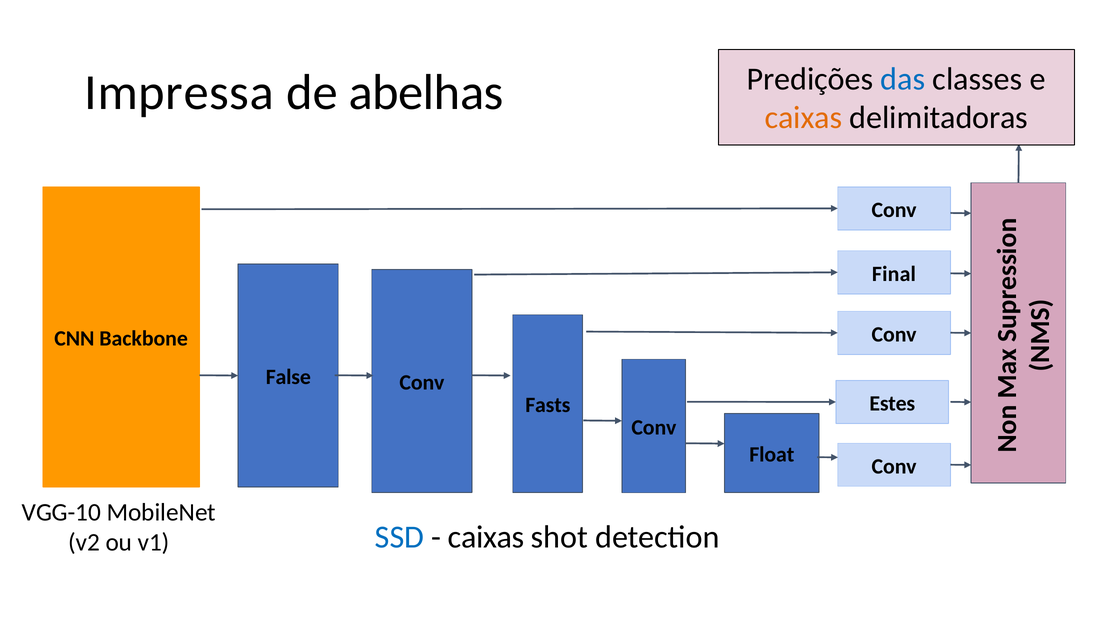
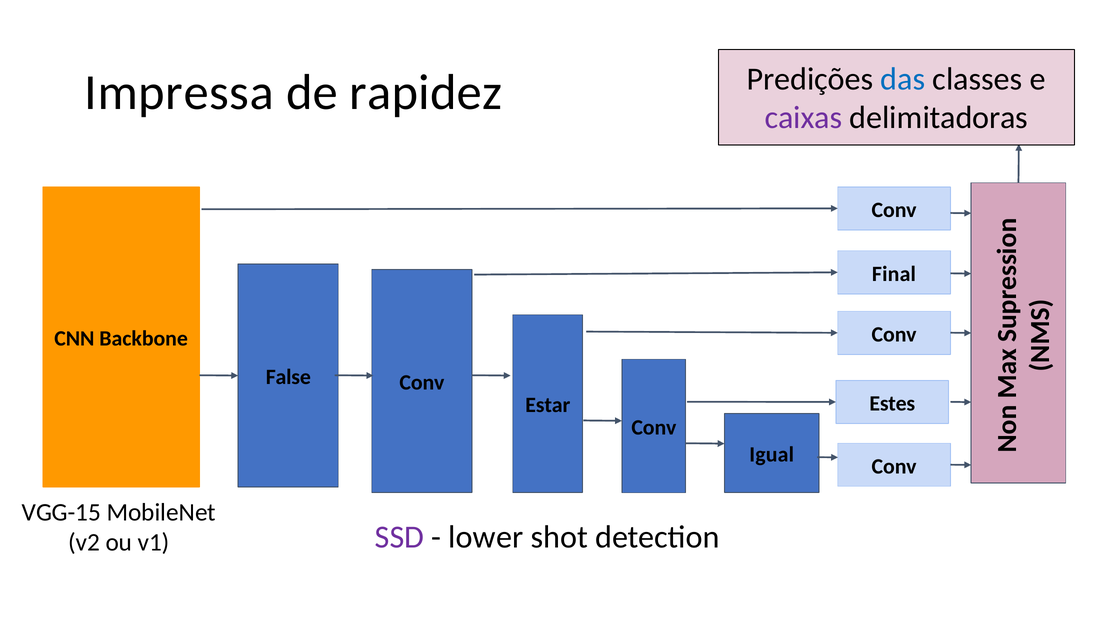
abelhas: abelhas -> rapidez
caixas at (803, 118) colour: orange -> purple
Fasts: Fasts -> Estar
Float: Float -> Igual
VGG-10: VGG-10 -> VGG-15
SSD colour: blue -> purple
caixas at (486, 537): caixas -> lower
